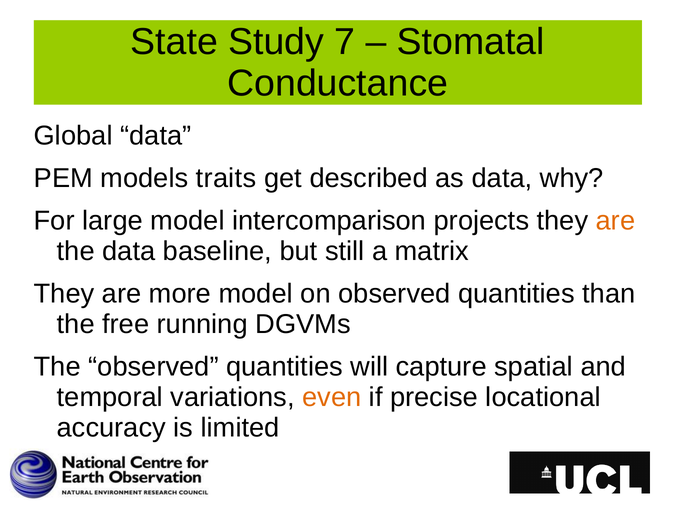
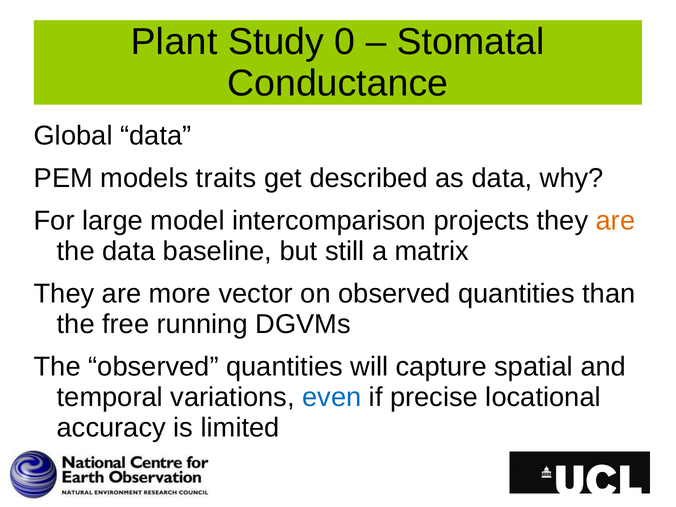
State: State -> Plant
7: 7 -> 0
more model: model -> vector
even colour: orange -> blue
